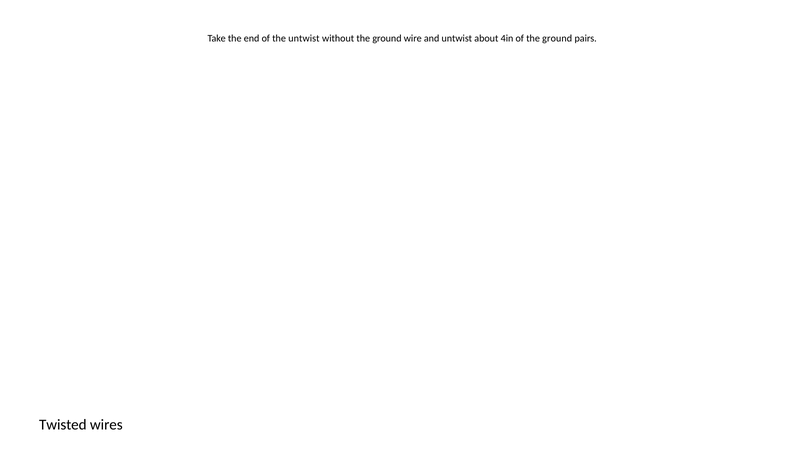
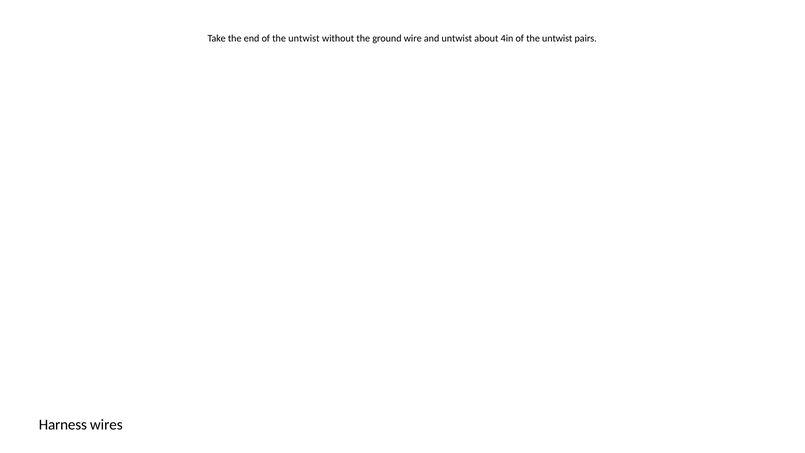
4in of the ground: ground -> untwist
Twisted: Twisted -> Harness
